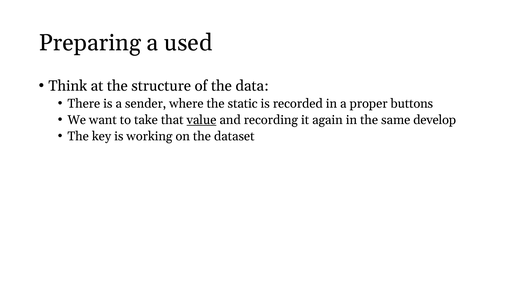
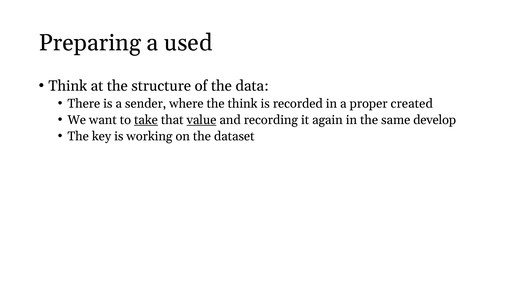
the static: static -> think
buttons: buttons -> created
take underline: none -> present
